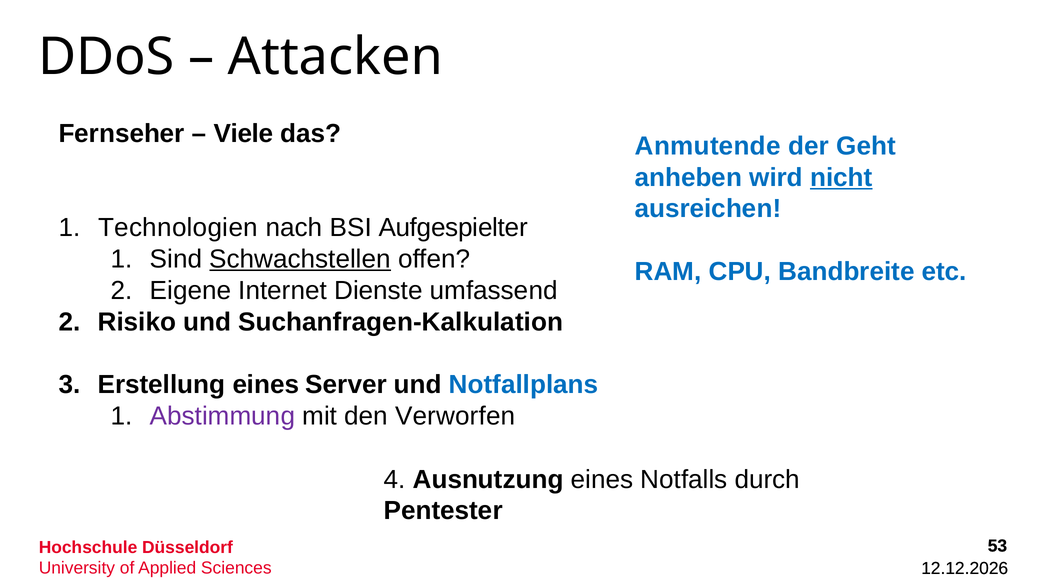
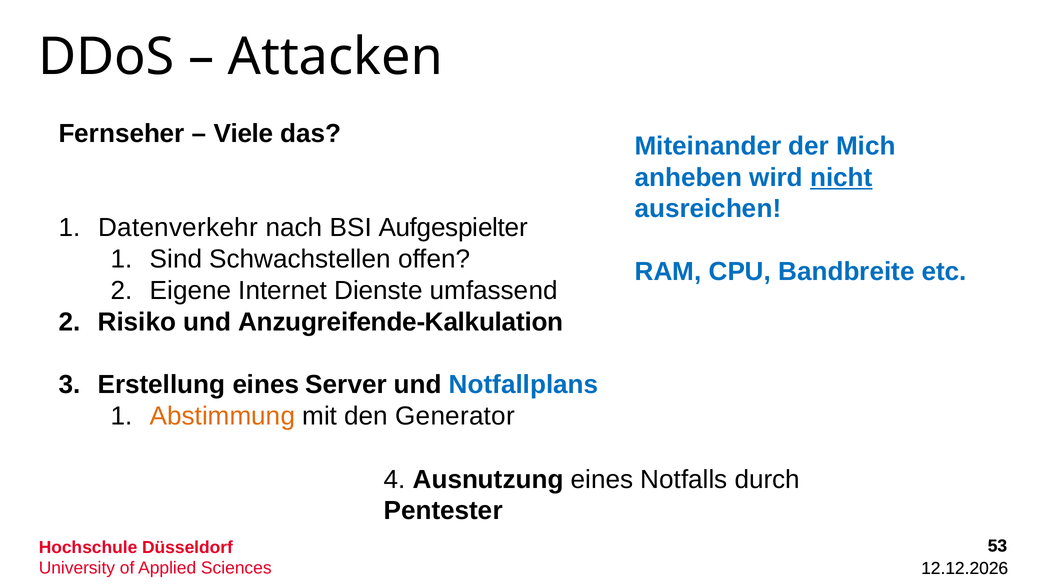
Anmutende: Anmutende -> Miteinander
Geht: Geht -> Mich
Technologien: Technologien -> Datenverkehr
Schwachstellen underline: present -> none
Suchanfragen-Kalkulation: Suchanfragen-Kalkulation -> Anzugreifende-Kalkulation
Abstimmung colour: purple -> orange
Verworfen: Verworfen -> Generator
